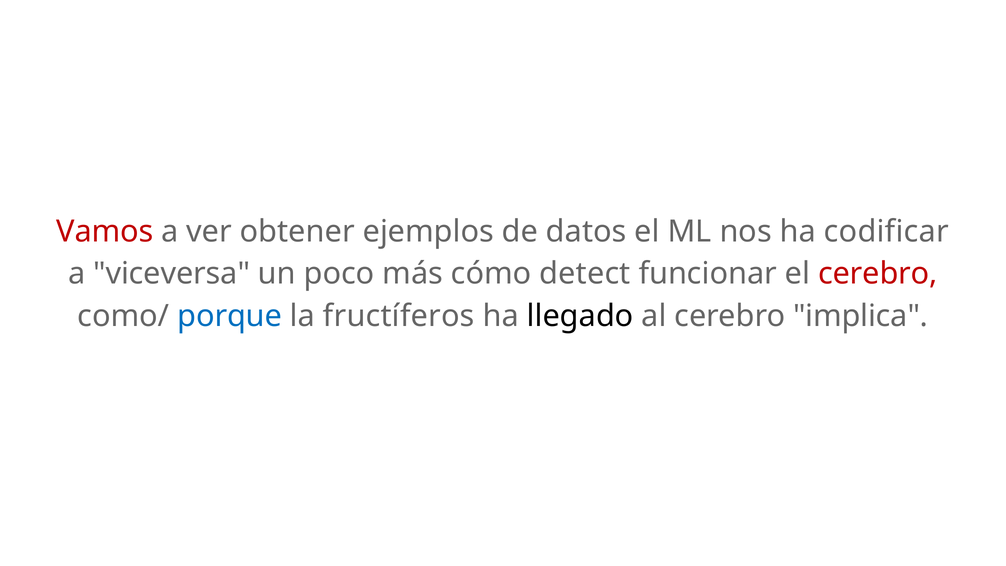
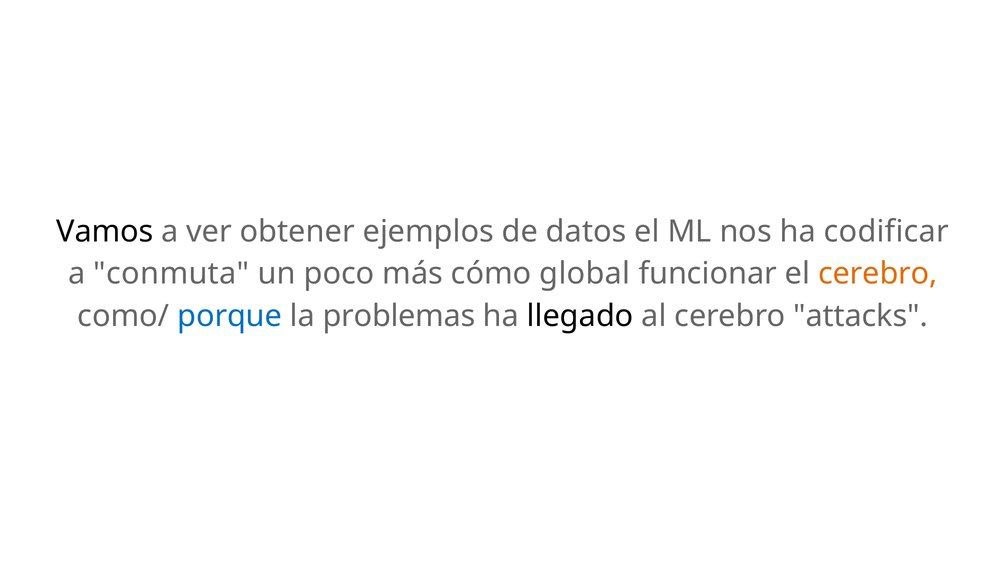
Vamos colour: red -> black
viceversa: viceversa -> conmuta
detect: detect -> global
cerebro at (878, 274) colour: red -> orange
fructíferos: fructíferos -> problemas
implica: implica -> attacks
